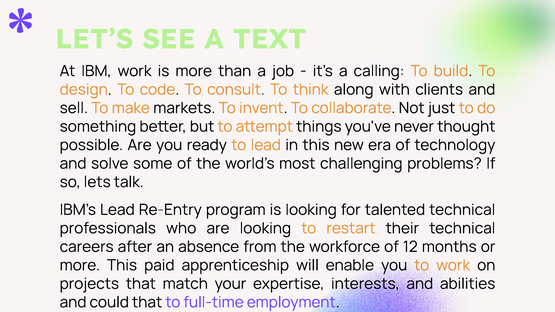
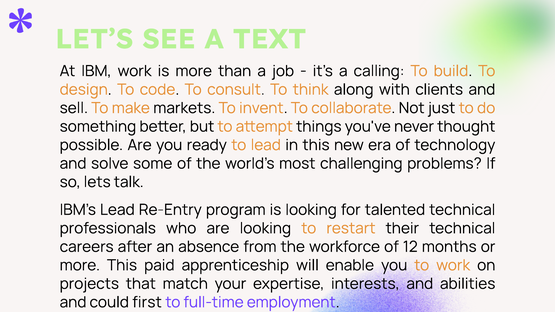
could that: that -> first
